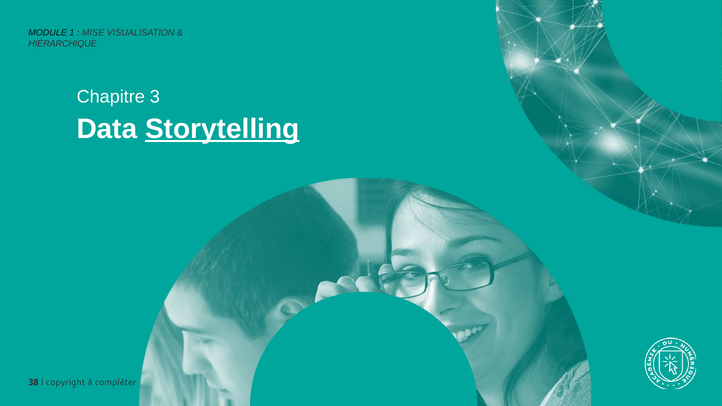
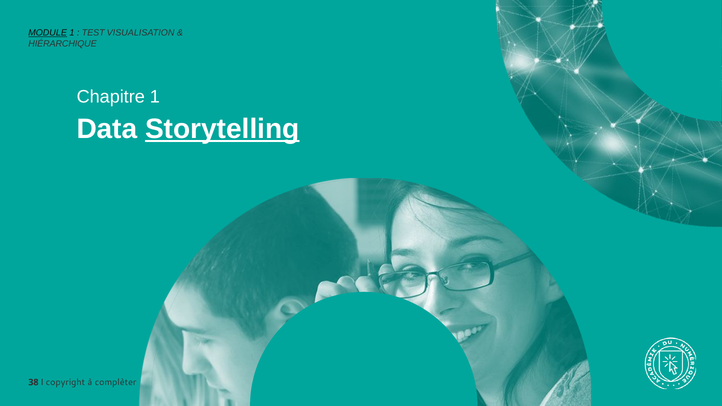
MODULE underline: none -> present
MISE: MISE -> TEST
Chapitre 3: 3 -> 1
